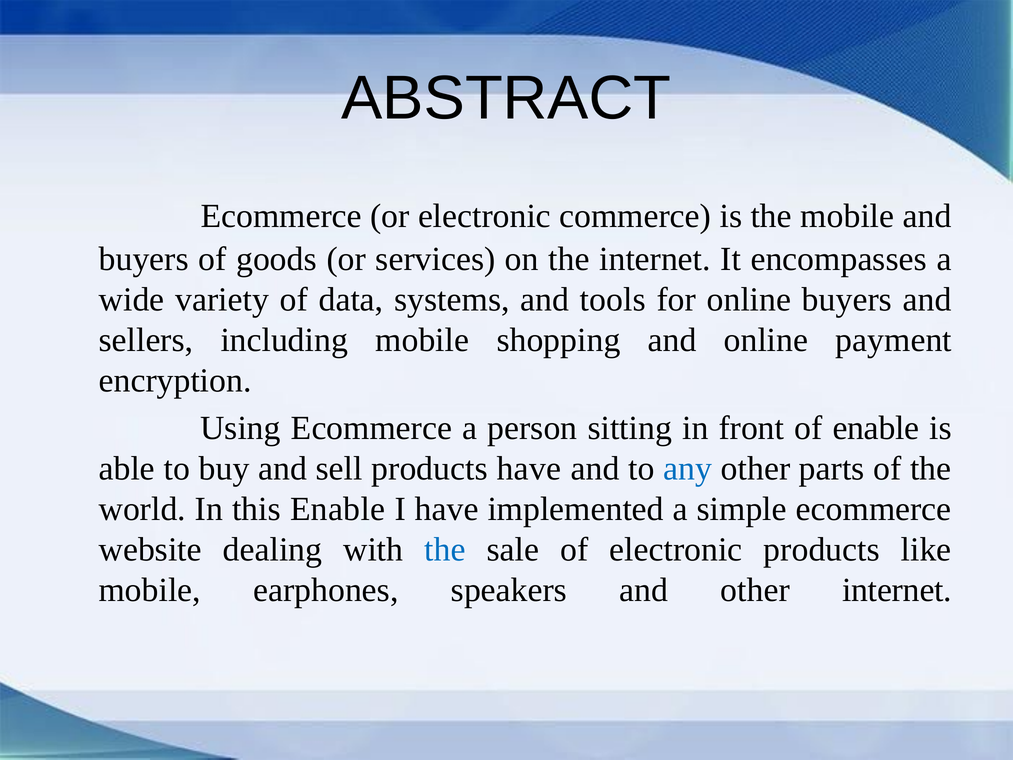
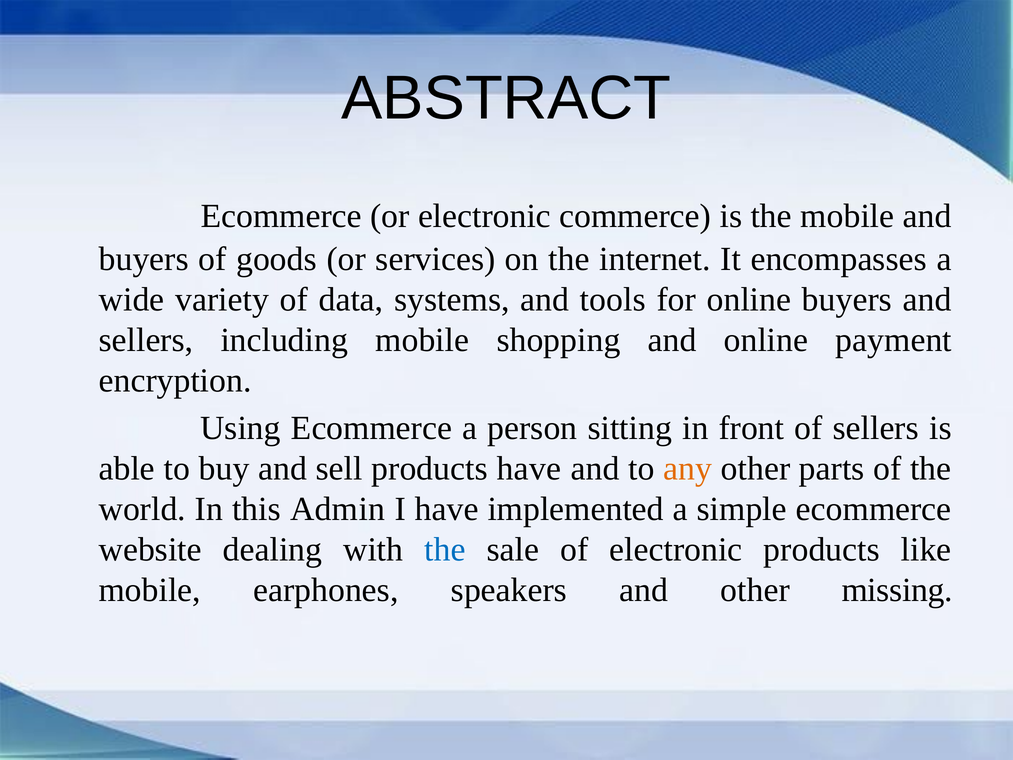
of enable: enable -> sellers
any colour: blue -> orange
this Enable: Enable -> Admin
other internet: internet -> missing
